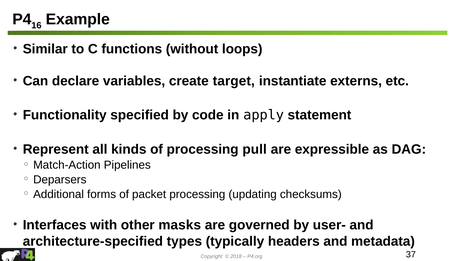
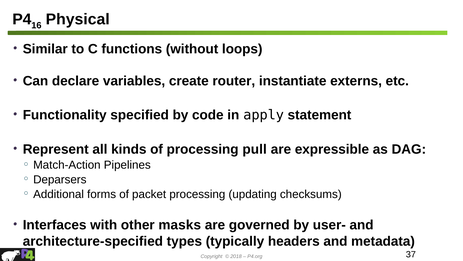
Example: Example -> Physical
target: target -> router
